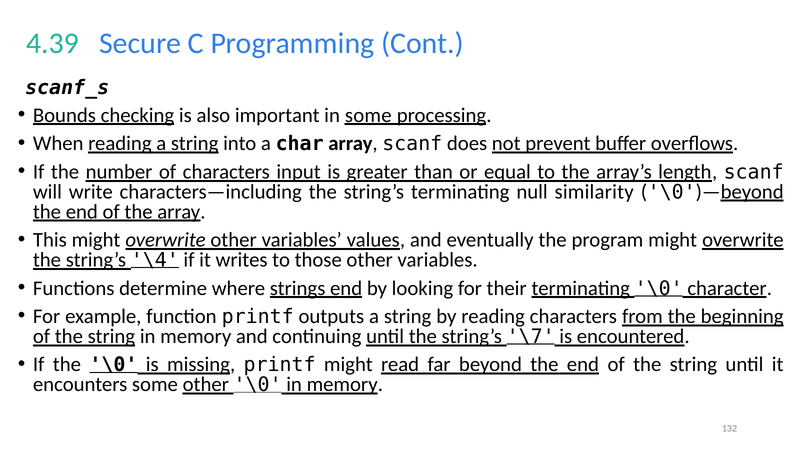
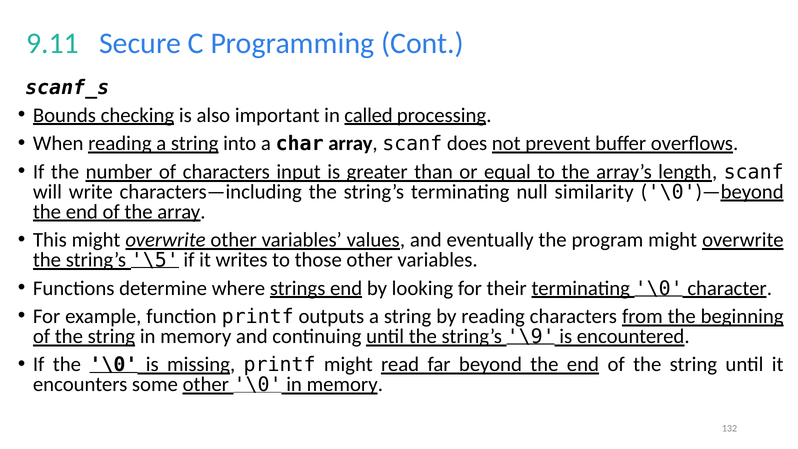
4.39: 4.39 -> 9.11
in some: some -> called
\4: \4 -> \5
\7: \7 -> \9
